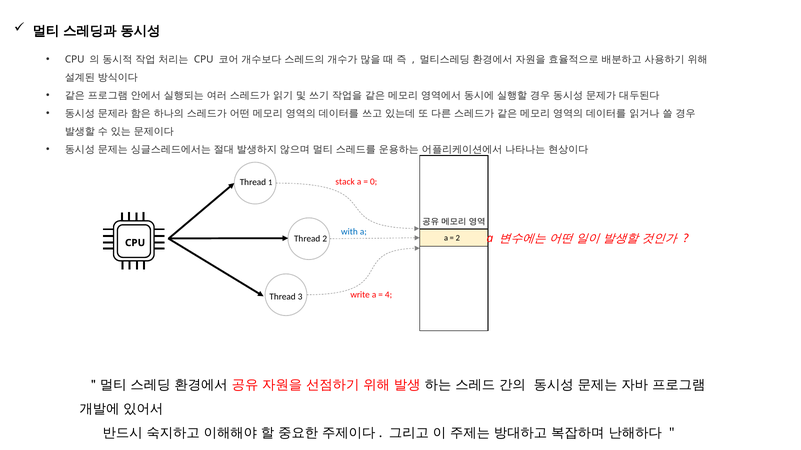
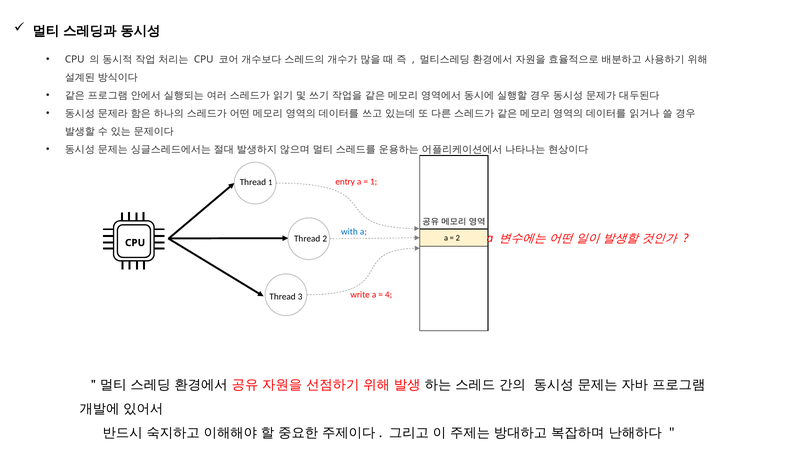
stack: stack -> entry
0 at (374, 182): 0 -> 1
